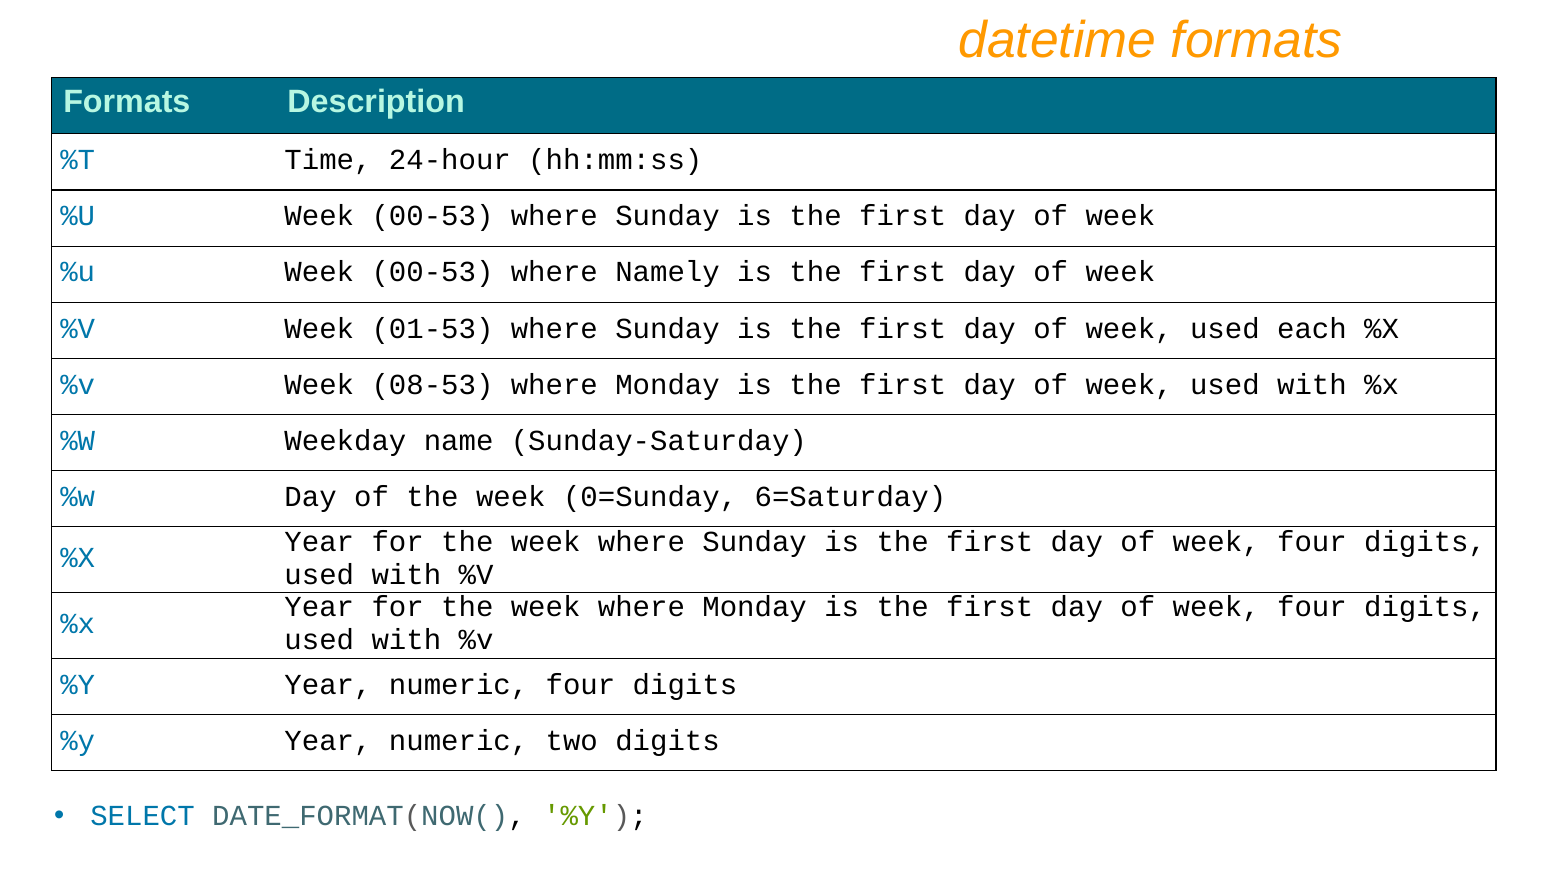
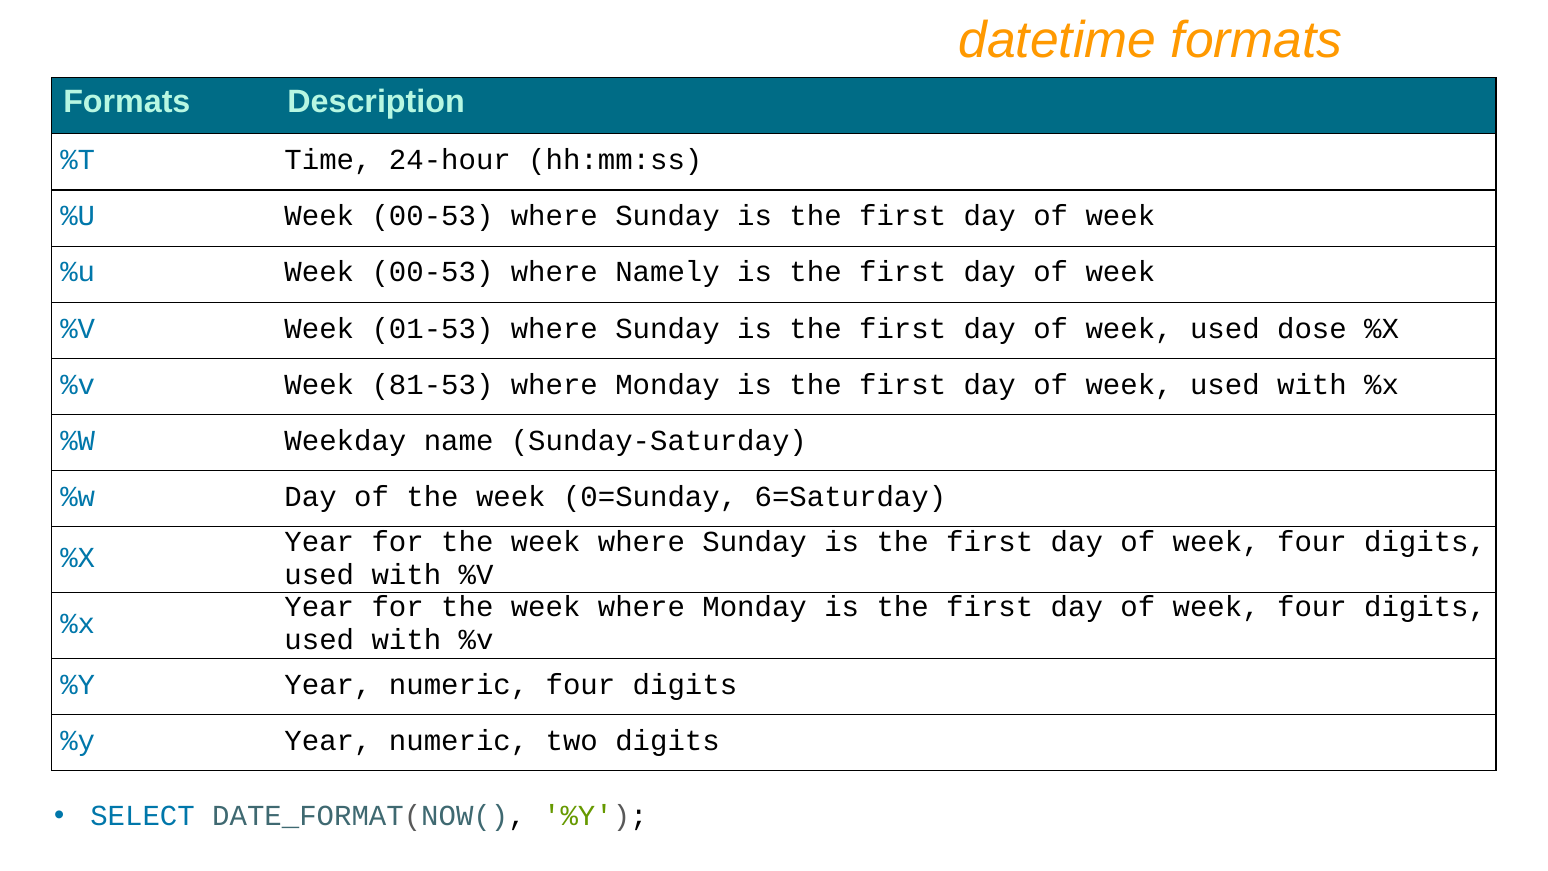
each: each -> dose
08-53: 08-53 -> 81-53
